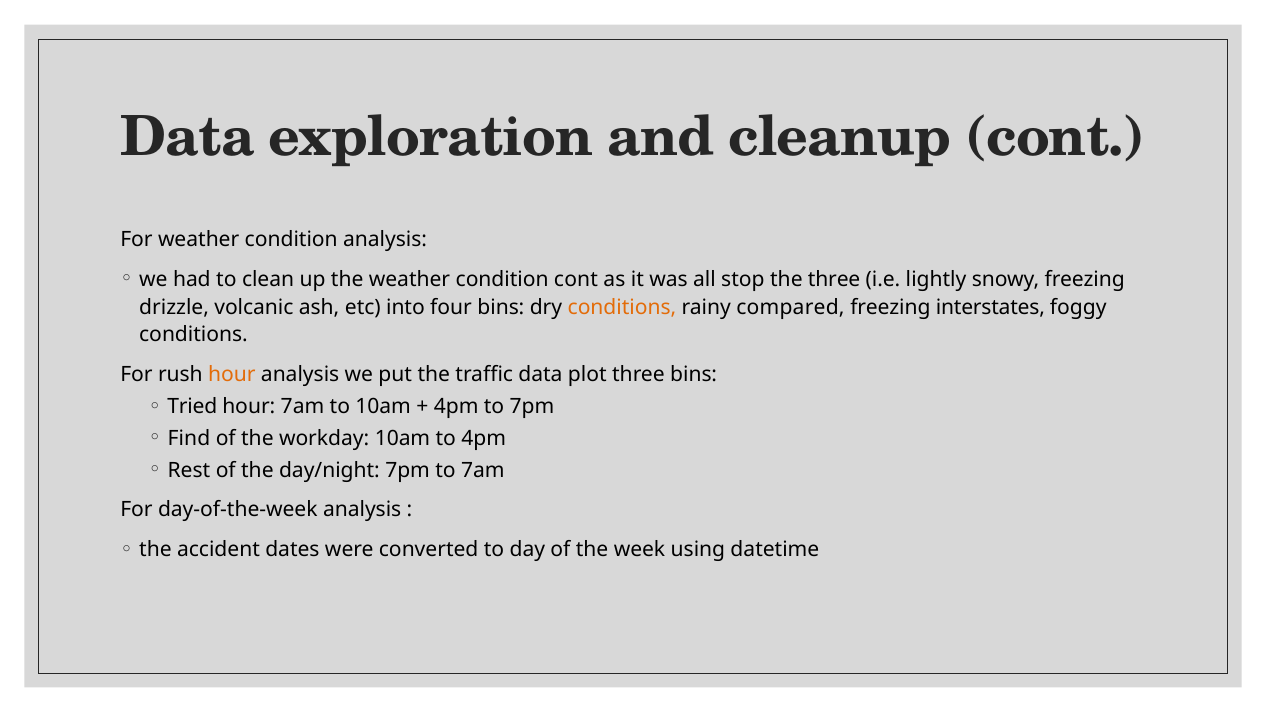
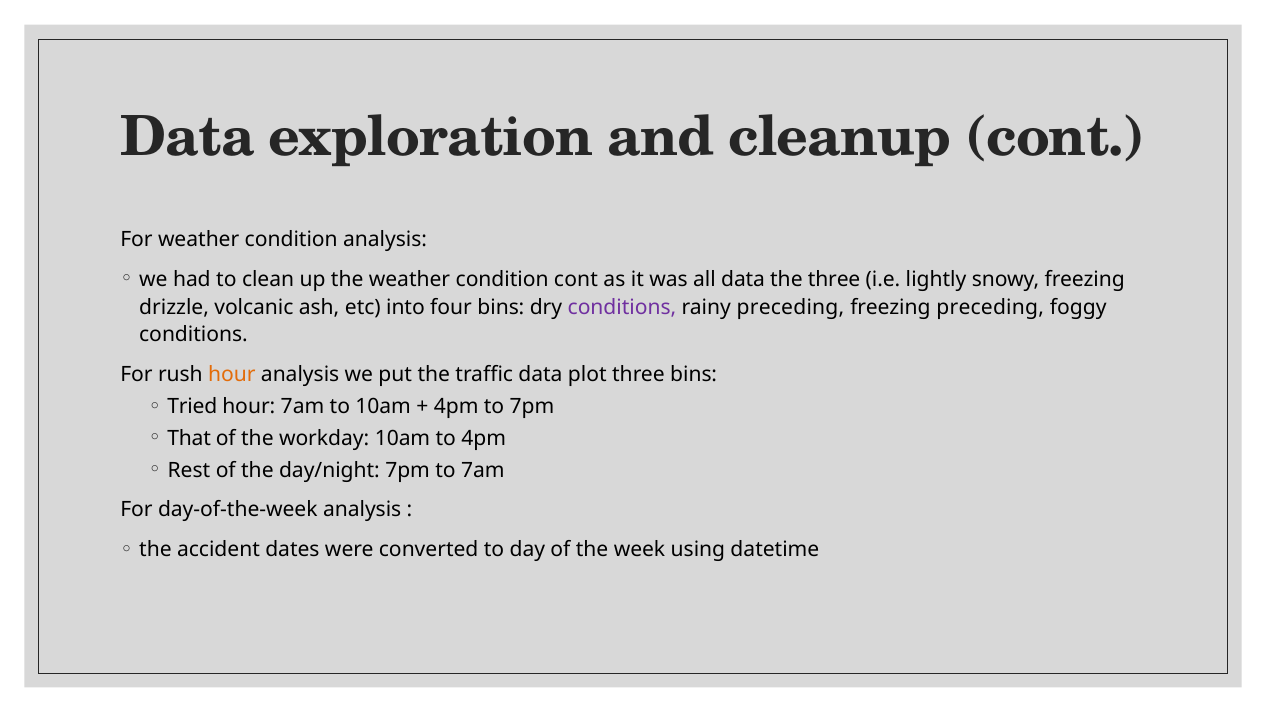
all stop: stop -> data
conditions at (622, 307) colour: orange -> purple
rainy compared: compared -> preceding
freezing interstates: interstates -> preceding
Find: Find -> That
